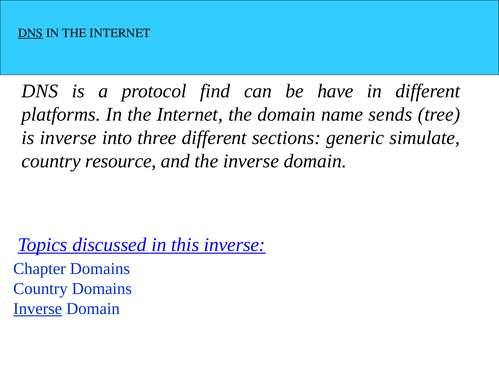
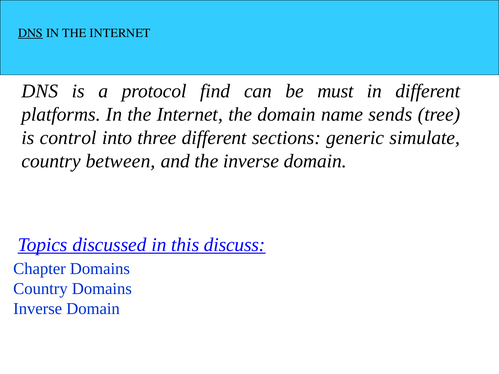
have: have -> must
is inverse: inverse -> control
resource: resource -> between
this inverse: inverse -> discuss
Inverse at (38, 309) underline: present -> none
